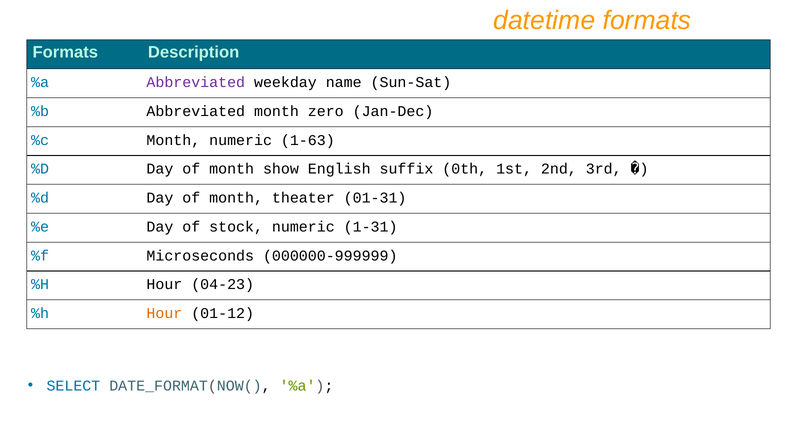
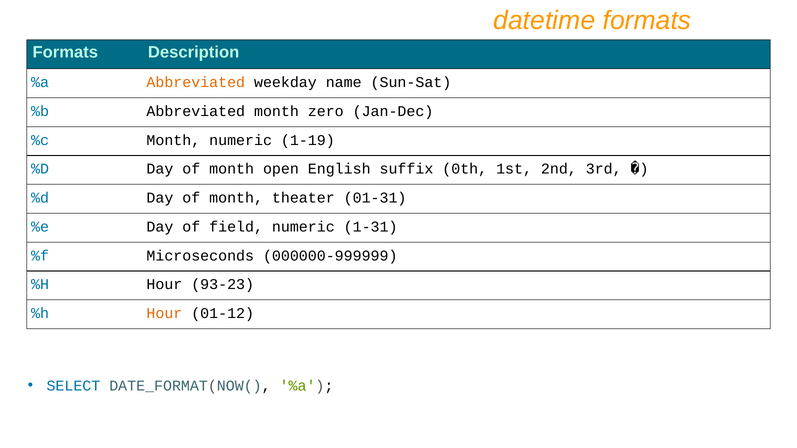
Abbreviated at (196, 82) colour: purple -> orange
1-63: 1-63 -> 1-19
show: show -> open
stock: stock -> field
04-23: 04-23 -> 93-23
